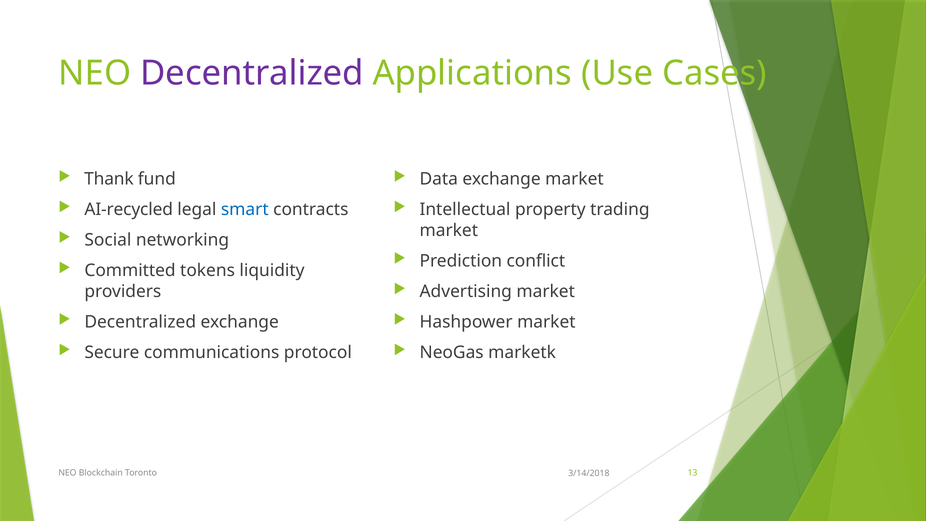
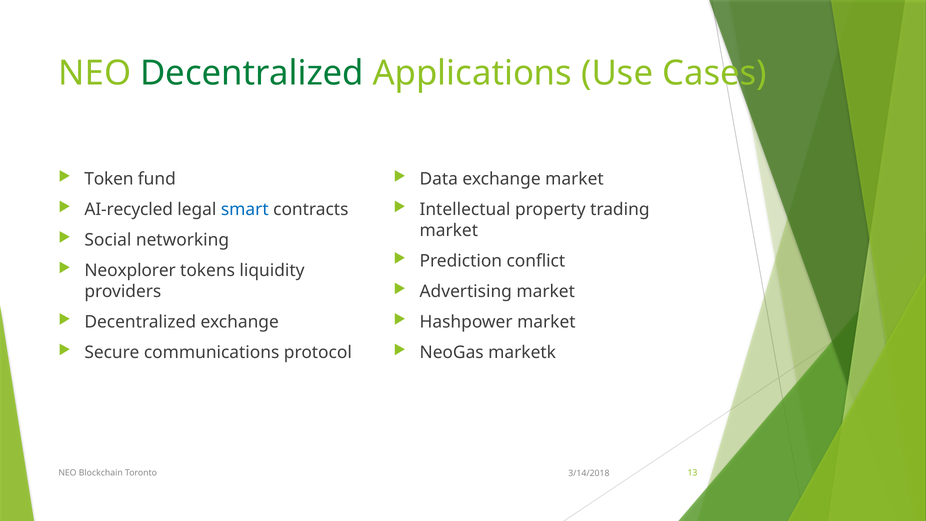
Decentralized at (252, 73) colour: purple -> green
Thank: Thank -> Token
Committed: Committed -> Neoxplorer
